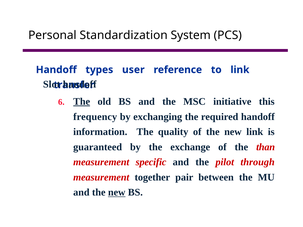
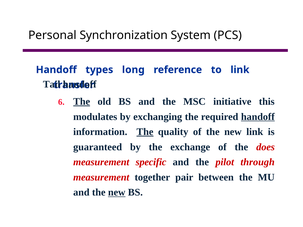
Standardization: Standardization -> Synchronization
user: user -> long
Slot: Slot -> Tail
frequency: frequency -> modulates
handoff at (258, 117) underline: none -> present
The at (145, 132) underline: none -> present
than: than -> does
